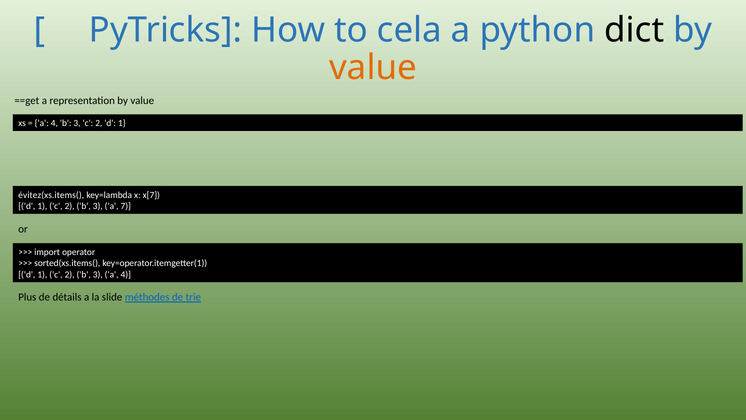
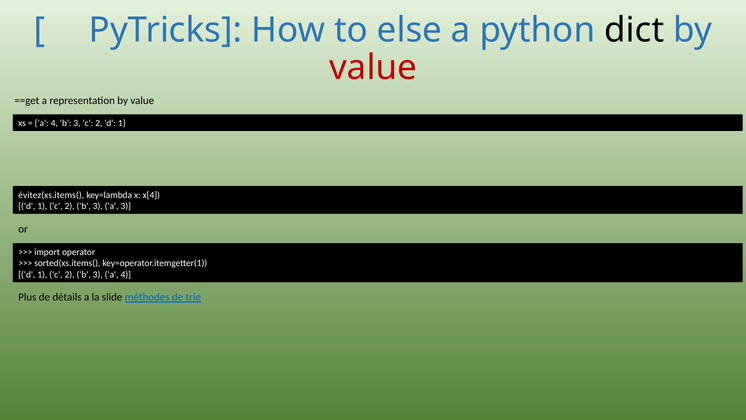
cela: cela -> else
value at (373, 68) colour: orange -> red
x[7: x[7 -> x[4
a 7: 7 -> 3
